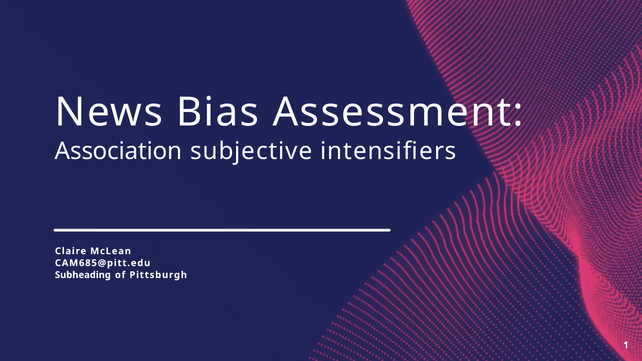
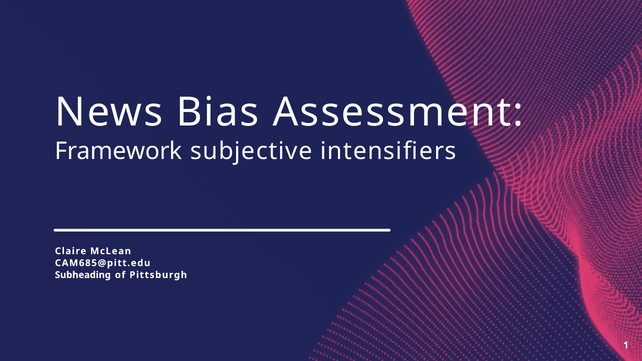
Association: Association -> Framework
